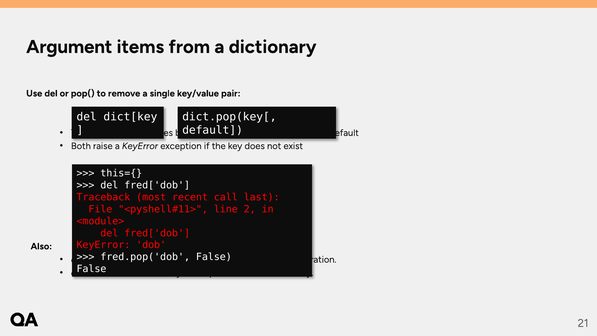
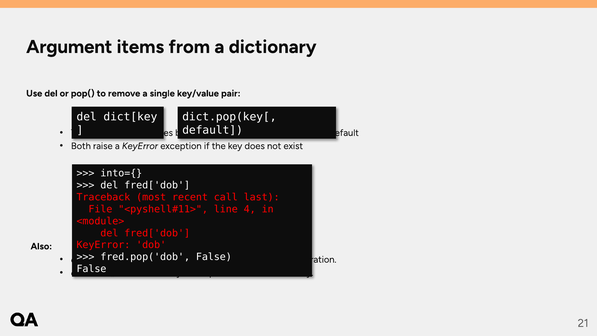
this={: this={ -> into={
2: 2 -> 4
